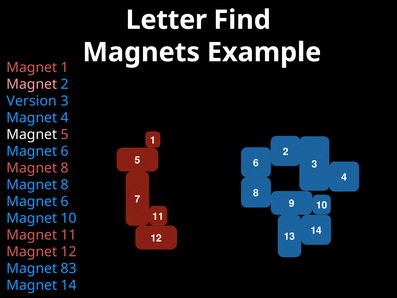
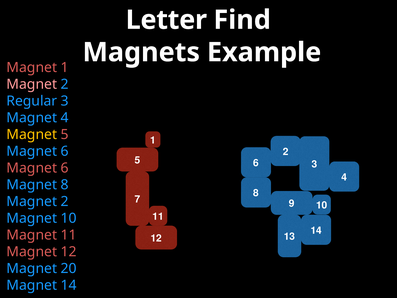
Version: Version -> Regular
Magnet at (32, 134) colour: white -> yellow
8 at (65, 168): 8 -> 6
6 at (65, 201): 6 -> 2
83: 83 -> 20
